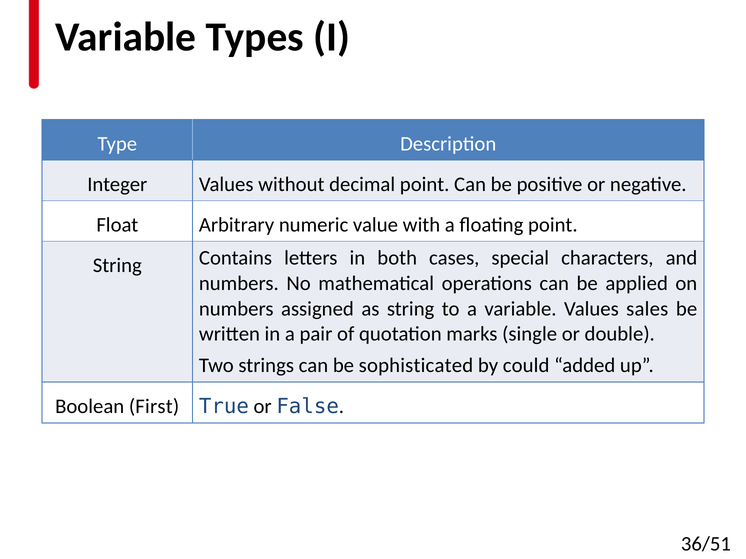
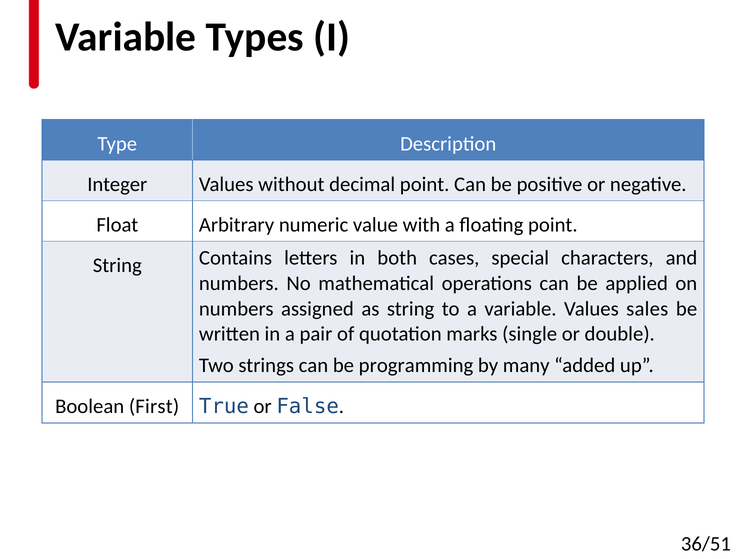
sophisticated: sophisticated -> programming
could: could -> many
